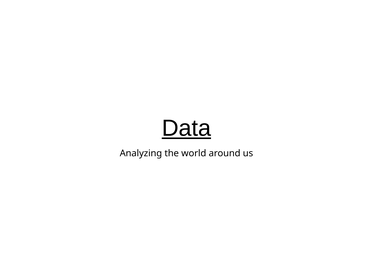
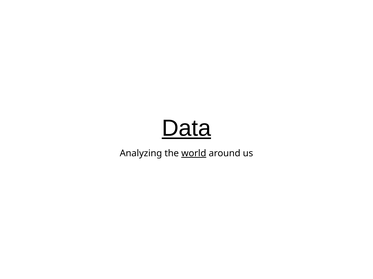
world underline: none -> present
